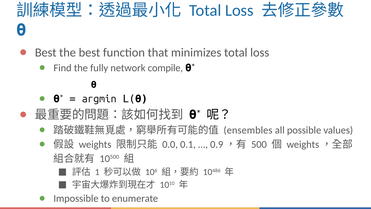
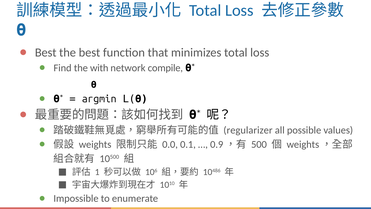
fully: fully -> with
ensembles: ensembles -> regularizer
